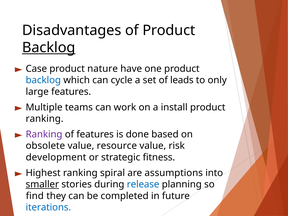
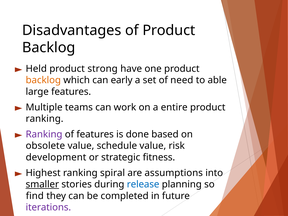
Backlog at (49, 48) underline: present -> none
Case: Case -> Held
nature: nature -> strong
backlog at (43, 80) colour: blue -> orange
cycle: cycle -> early
leads: leads -> need
only: only -> able
install: install -> entire
resource: resource -> schedule
iterations colour: blue -> purple
